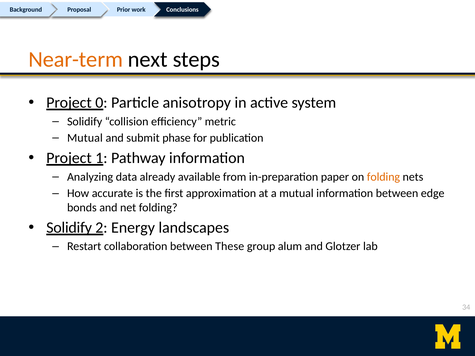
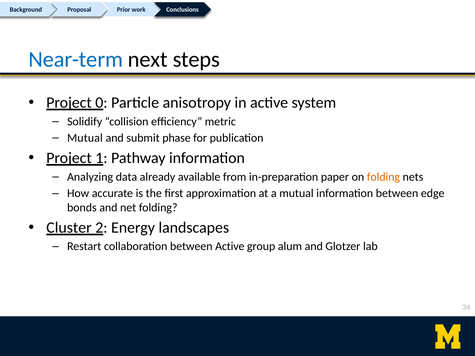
Near-term colour: orange -> blue
Solidify at (69, 228): Solidify -> Cluster
between These: These -> Active
